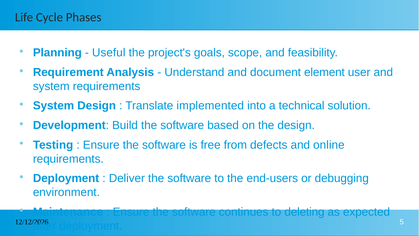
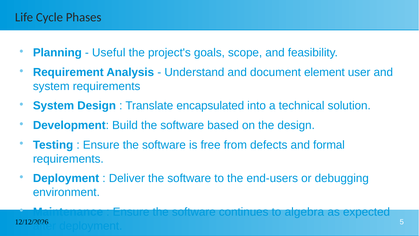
implemented: implemented -> encapsulated
online: online -> formal
deleting: deleting -> algebra
